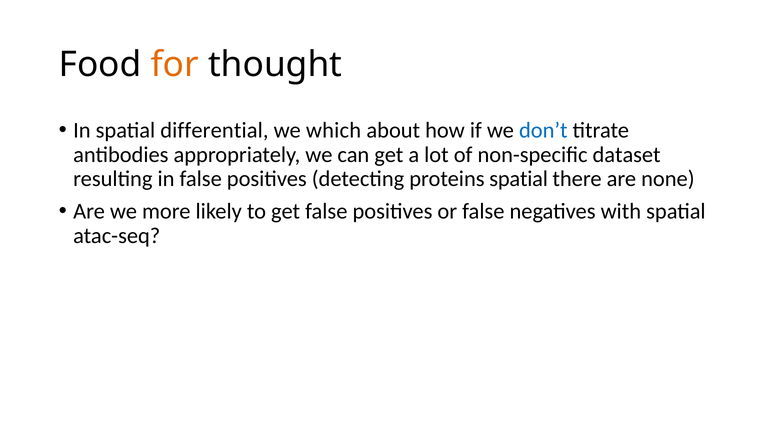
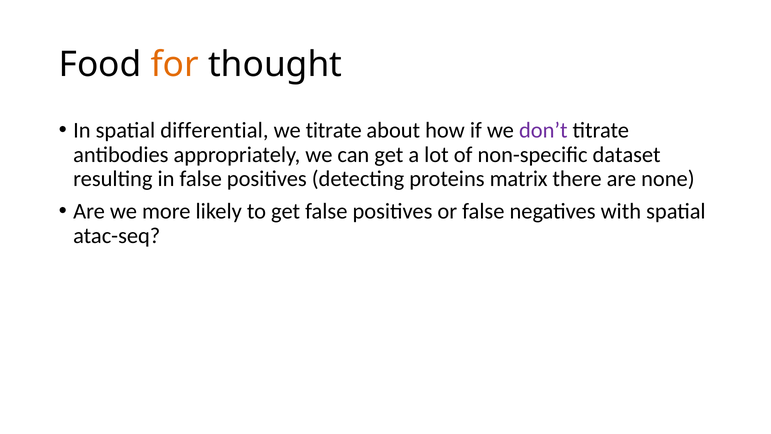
we which: which -> titrate
don’t colour: blue -> purple
proteins spatial: spatial -> matrix
